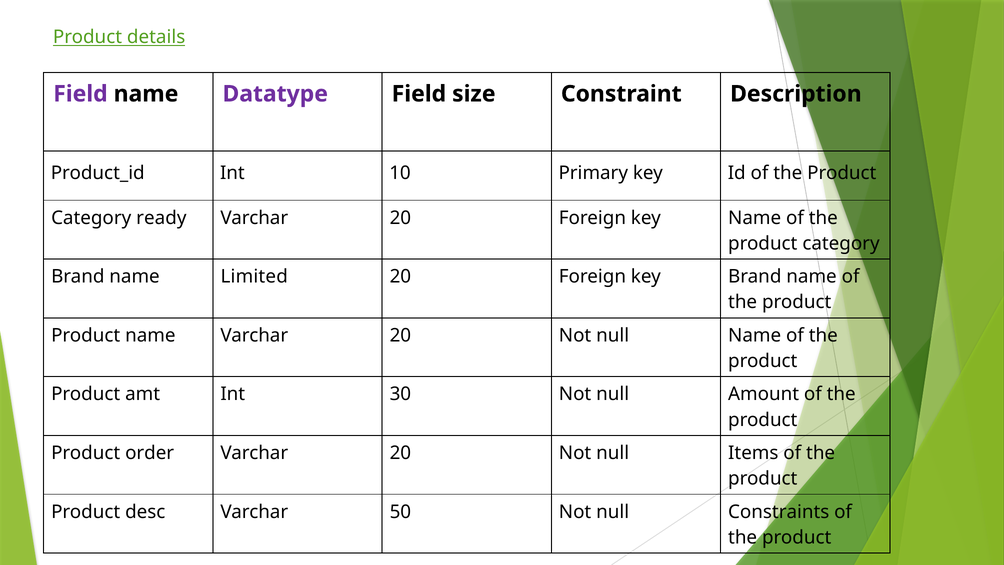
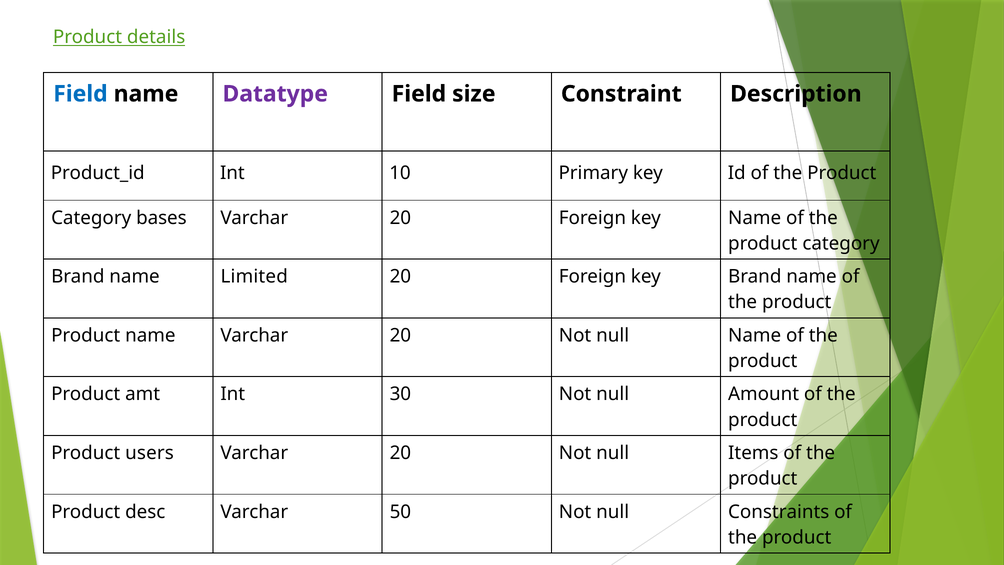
Field at (80, 94) colour: purple -> blue
ready: ready -> bases
order: order -> users
